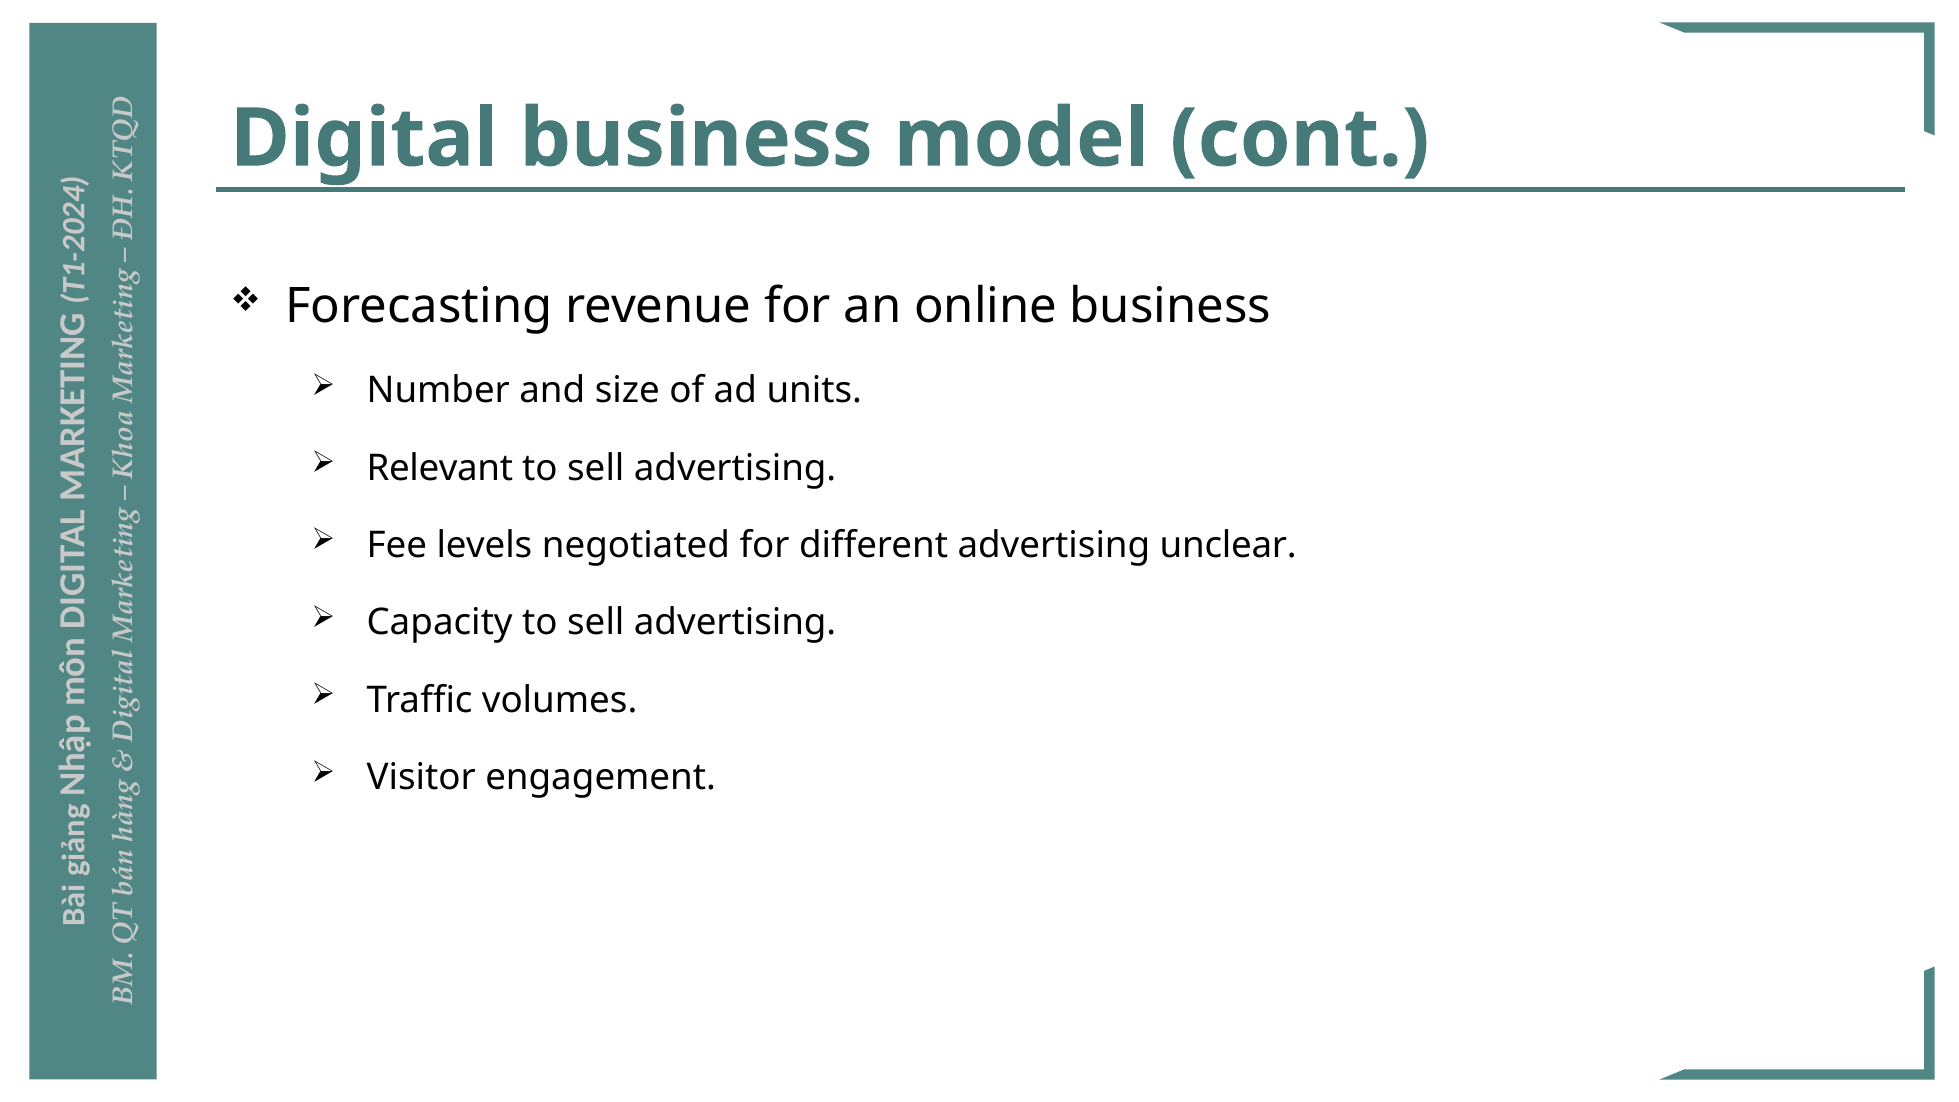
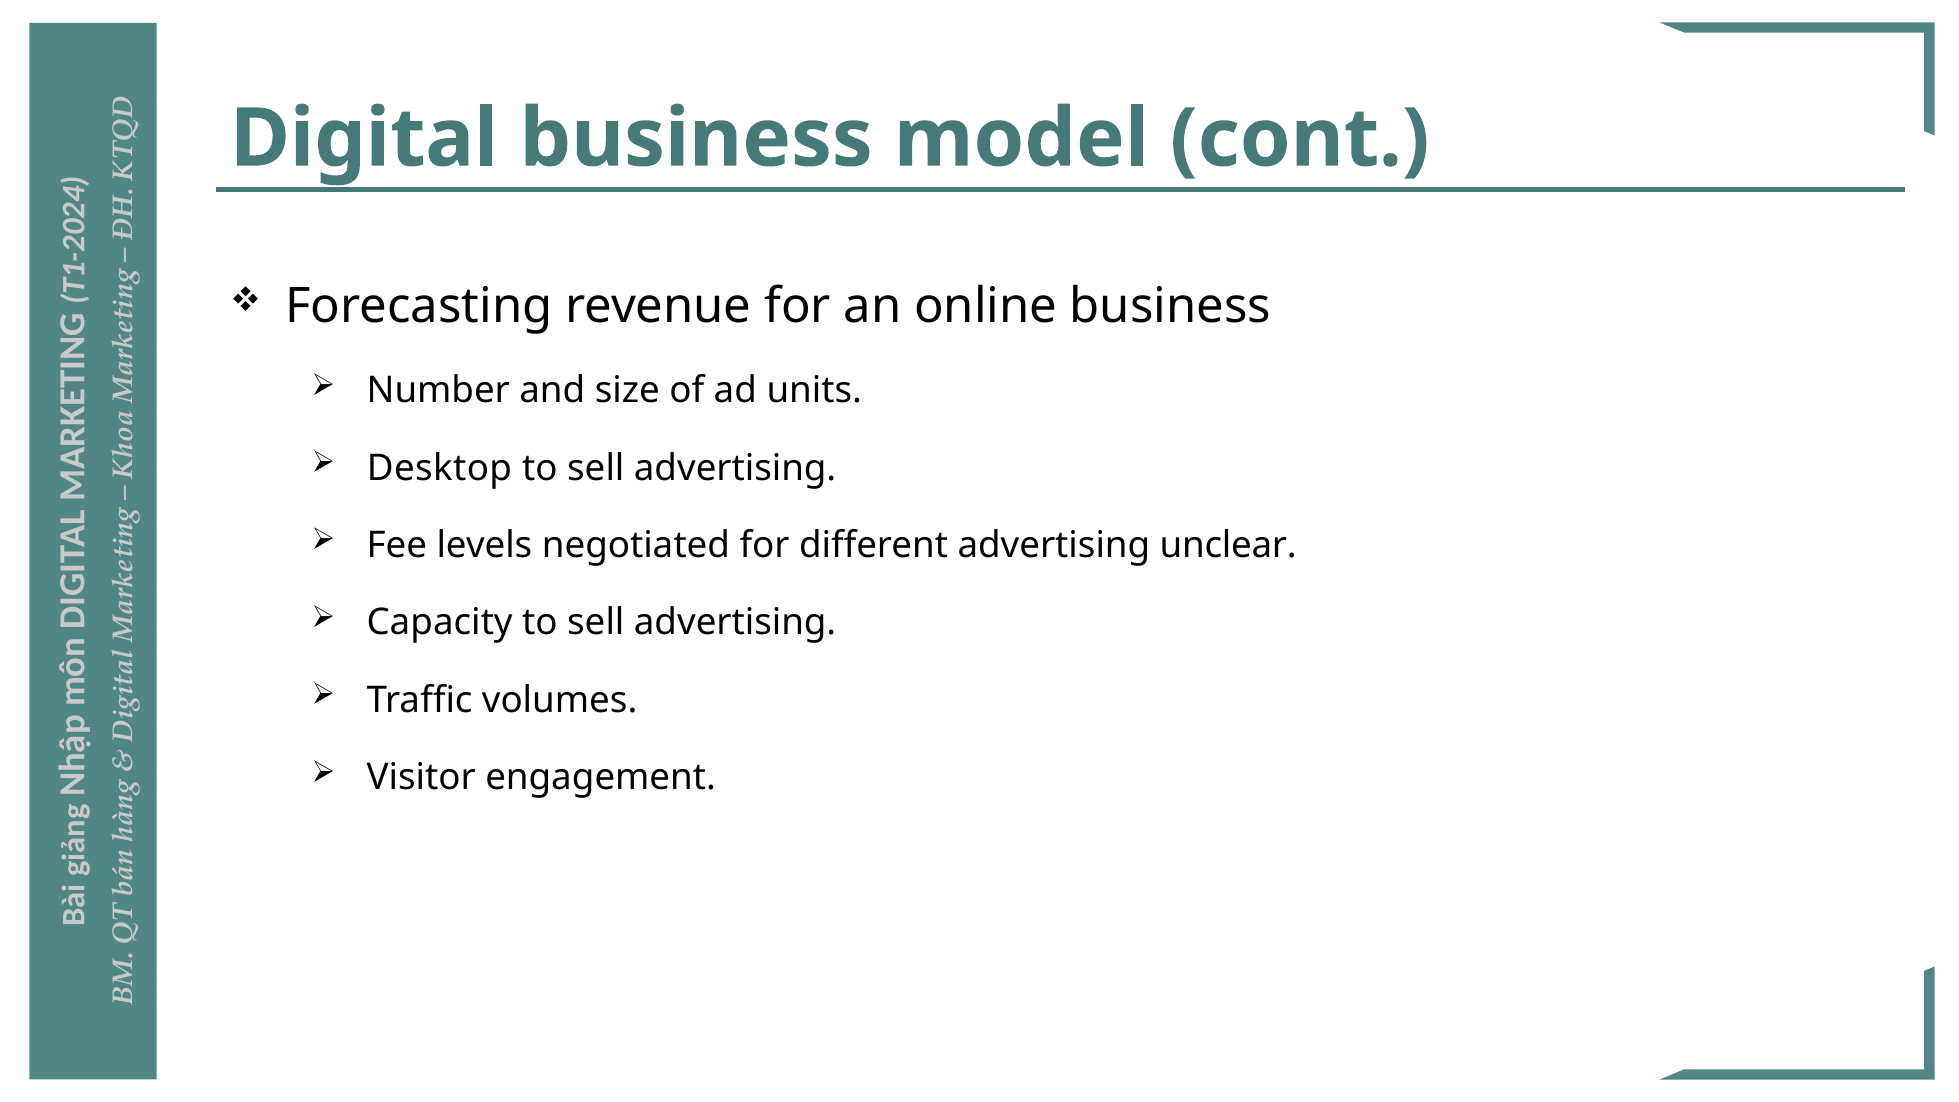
Relevant: Relevant -> Desktop
